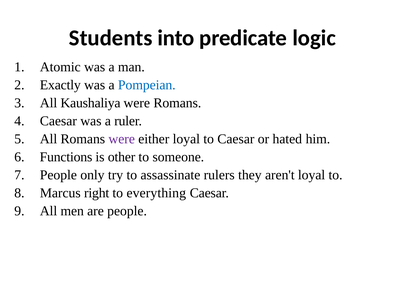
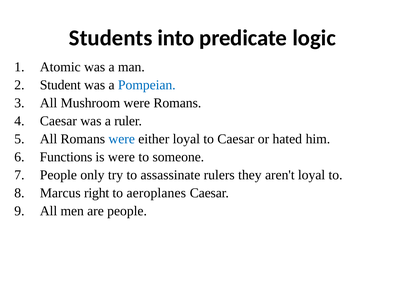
Exactly: Exactly -> Student
Kaushaliya: Kaushaliya -> Mushroom
were at (122, 139) colour: purple -> blue
is other: other -> were
everything: everything -> aeroplanes
